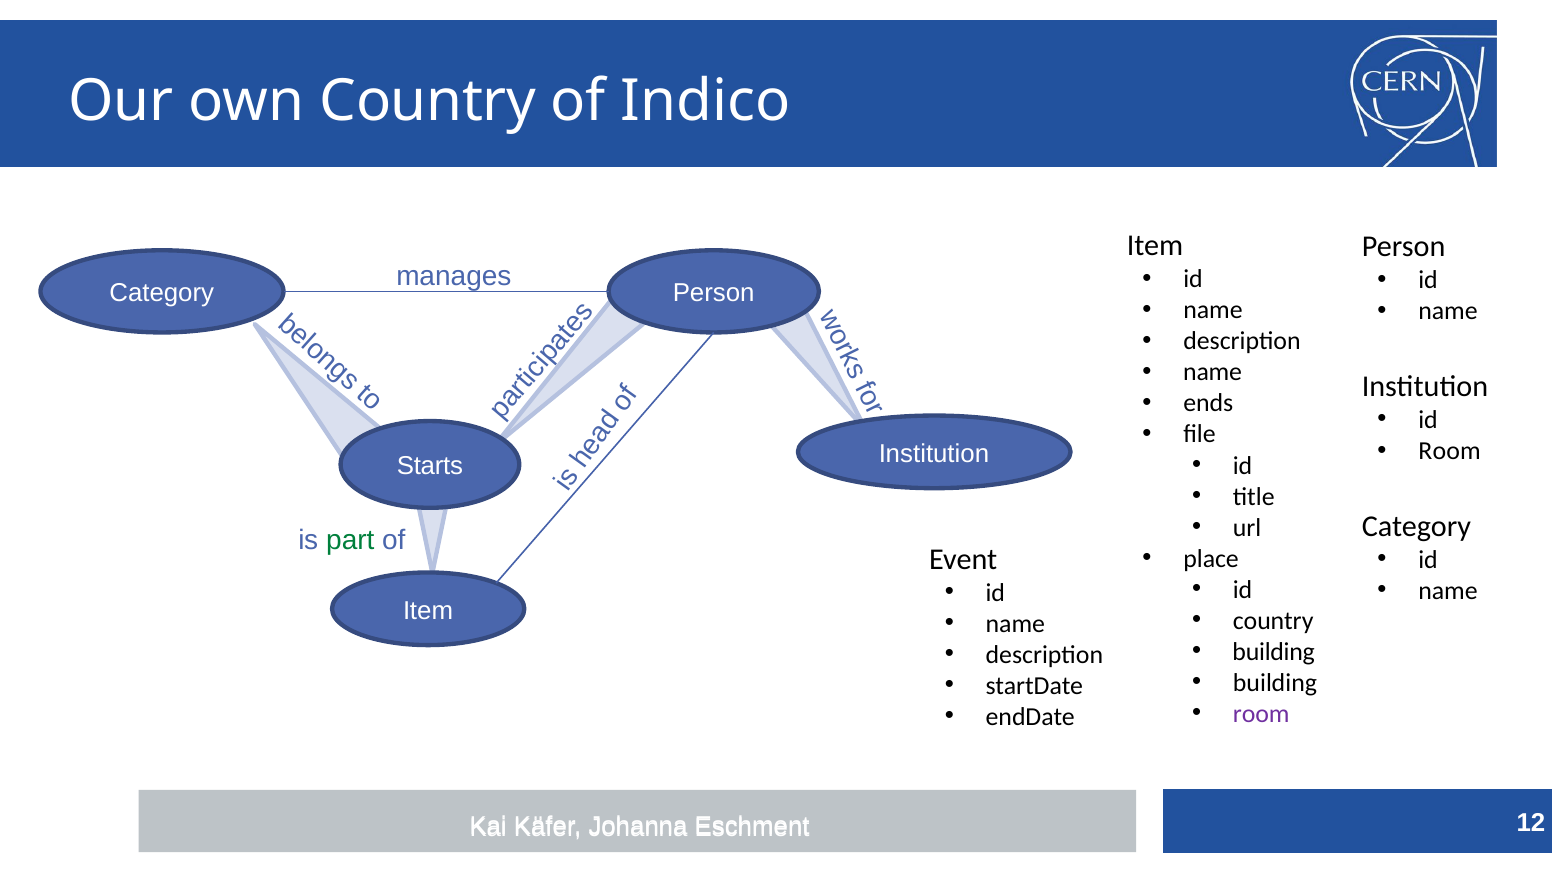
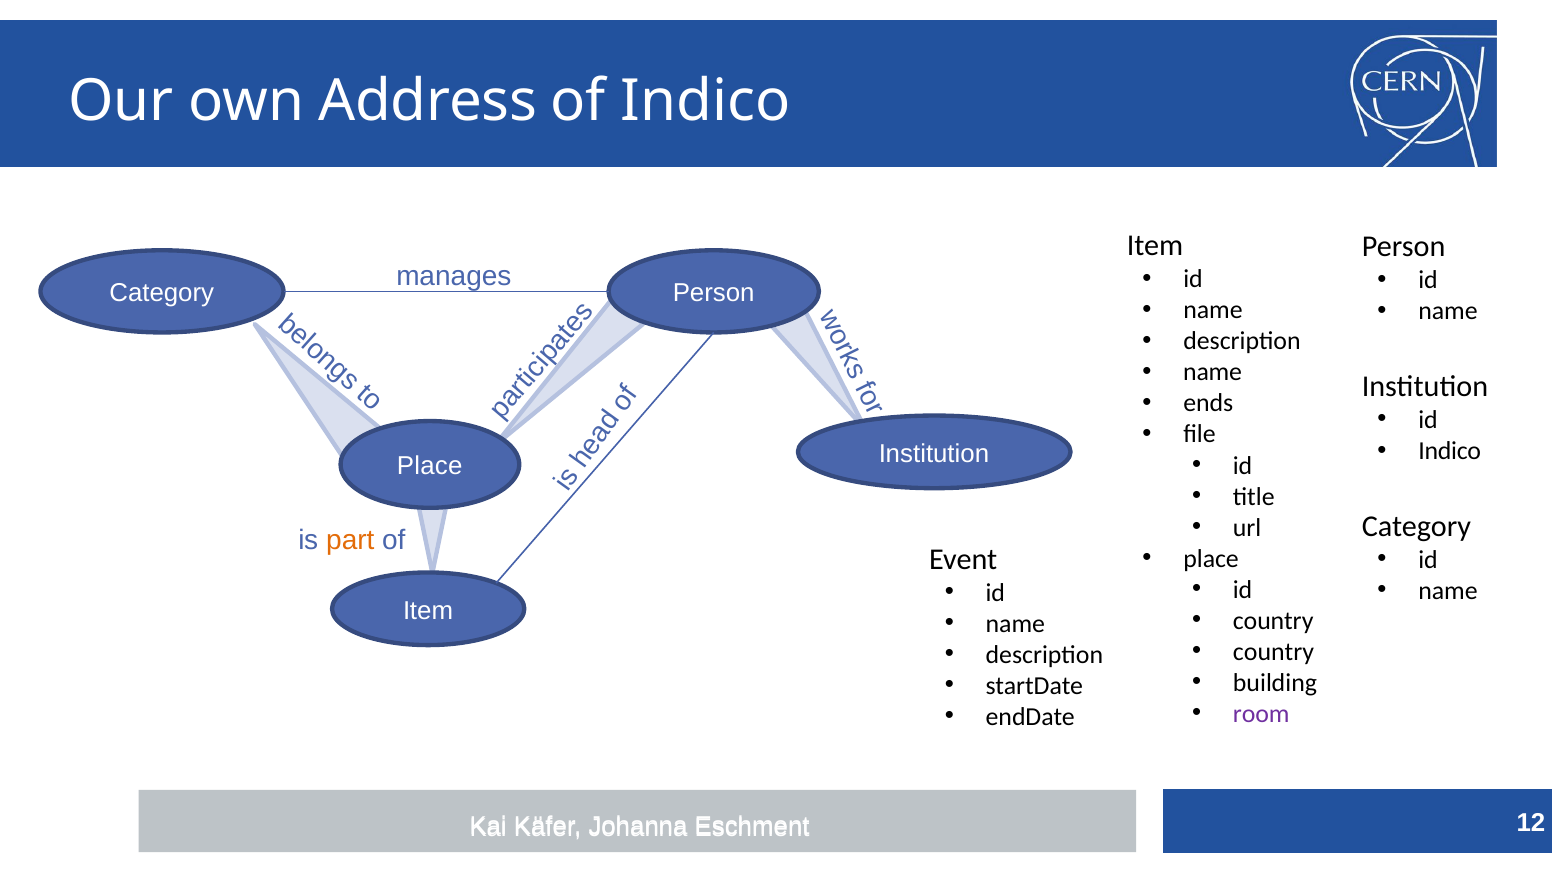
own Country: Country -> Address
Room at (1450, 451): Room -> Indico
Starts at (430, 466): Starts -> Place
part colour: green -> orange
building at (1274, 652): building -> country
